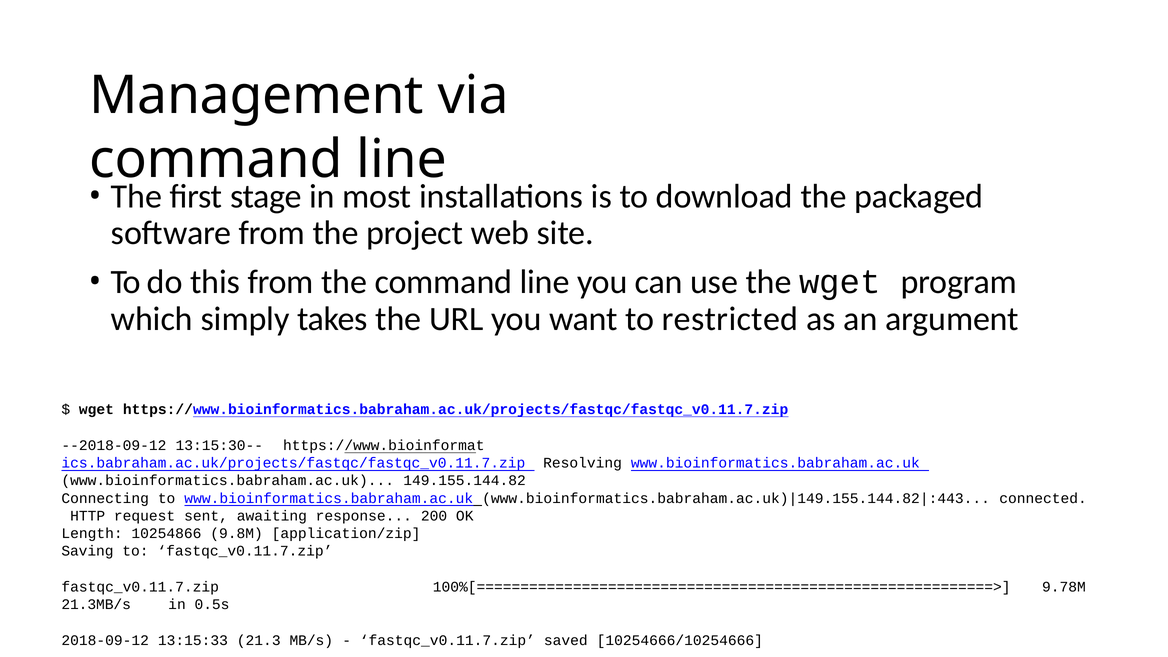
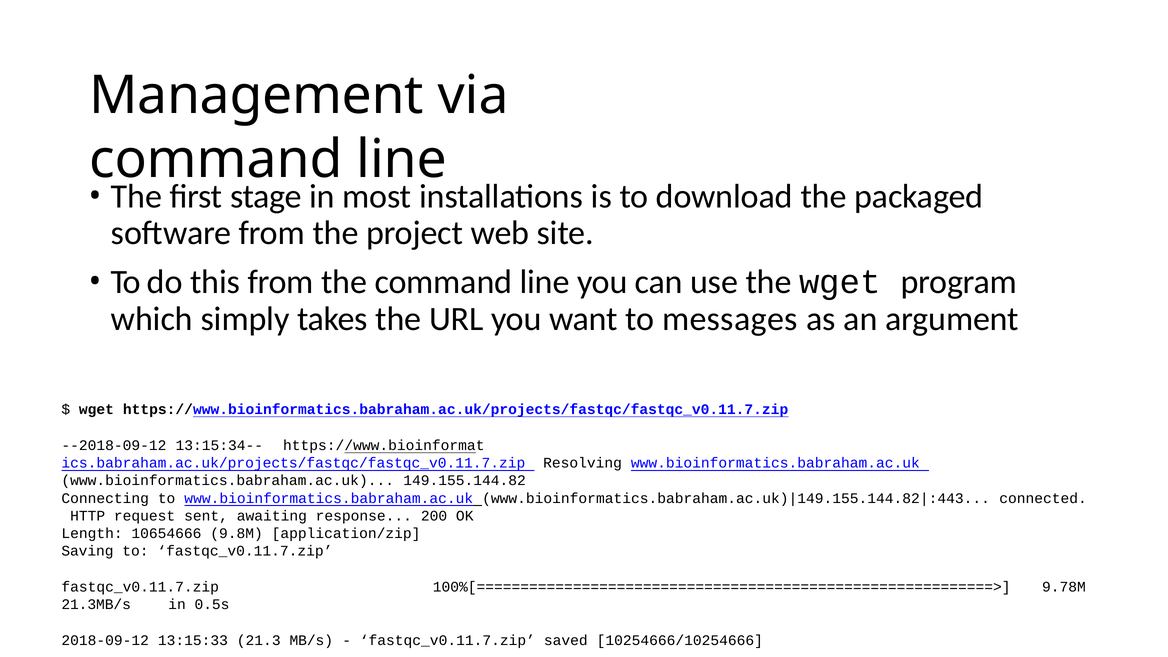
restricted: restricted -> messages
13:15:30--: 13:15:30-- -> 13:15:34--
10254866: 10254866 -> 10654666
